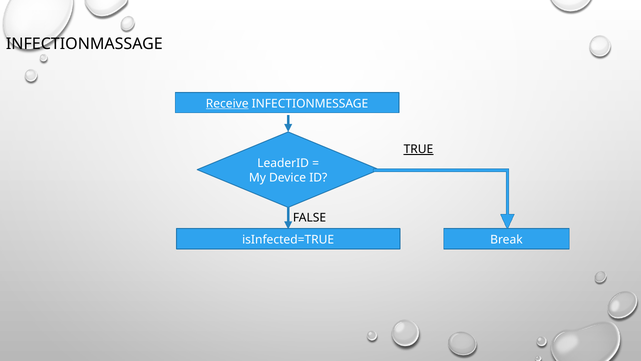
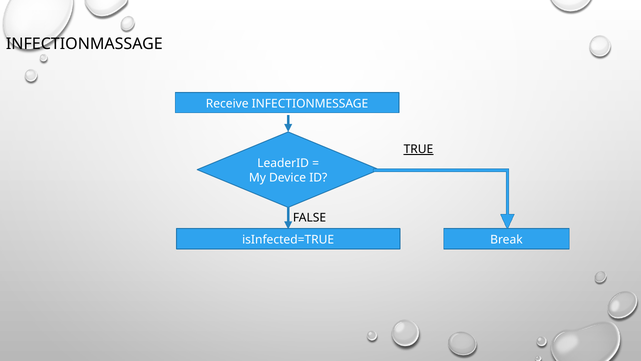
Receive underline: present -> none
